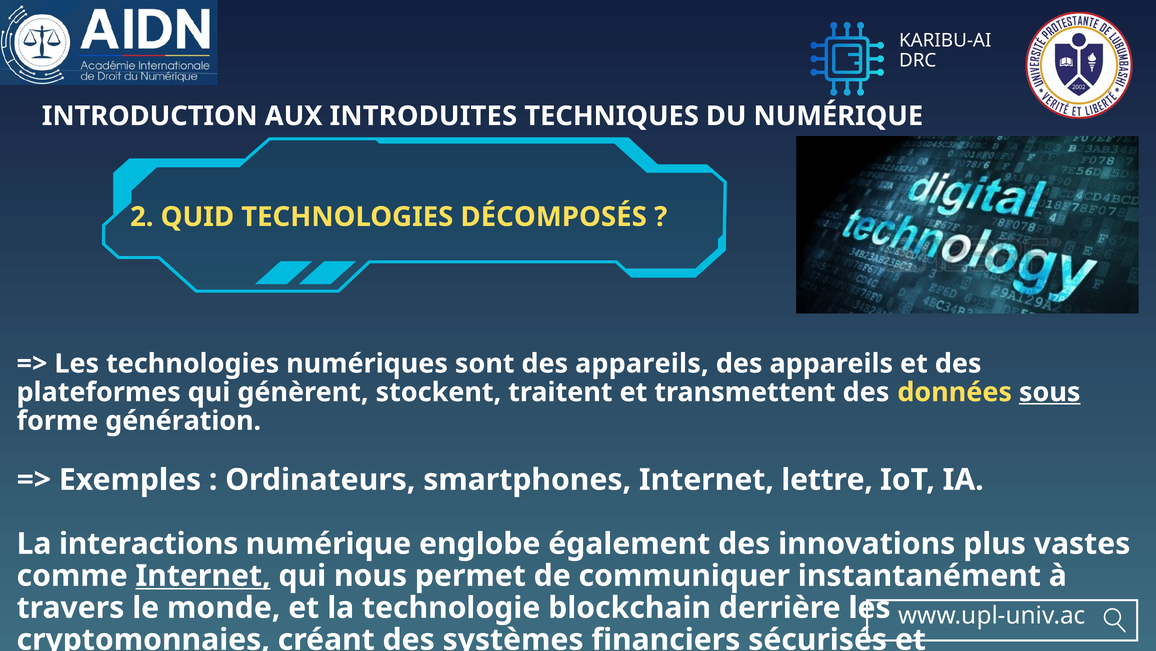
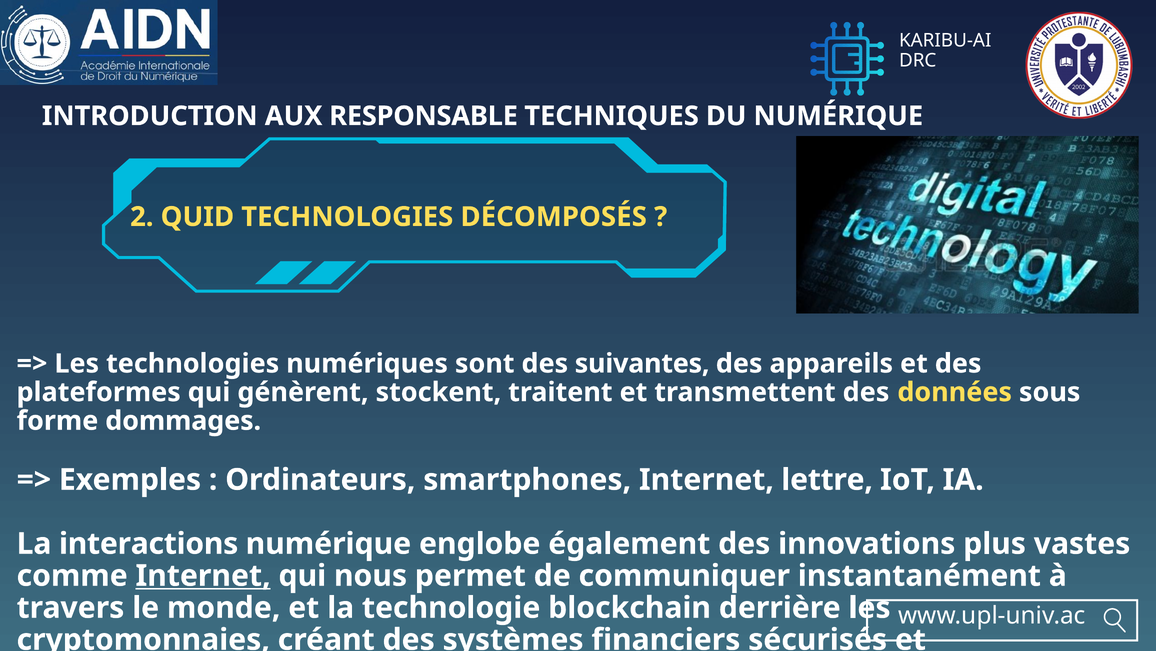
INTRODUITES: INTRODUITES -> RESPONSABLE
sont des appareils: appareils -> suivantes
sous underline: present -> none
génération: génération -> dommages
